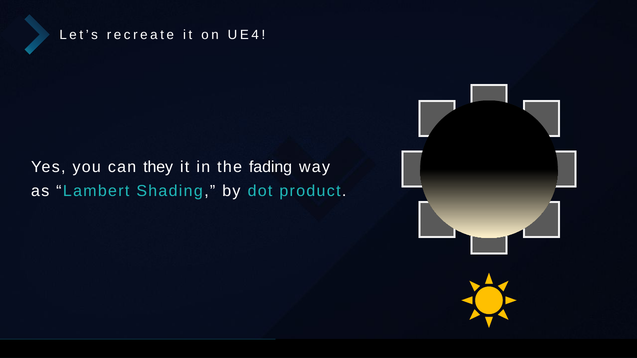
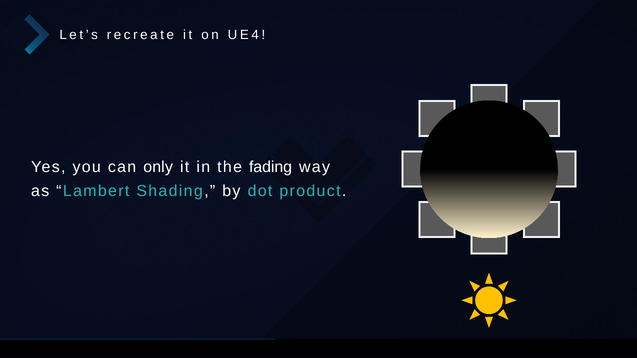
they: they -> only
